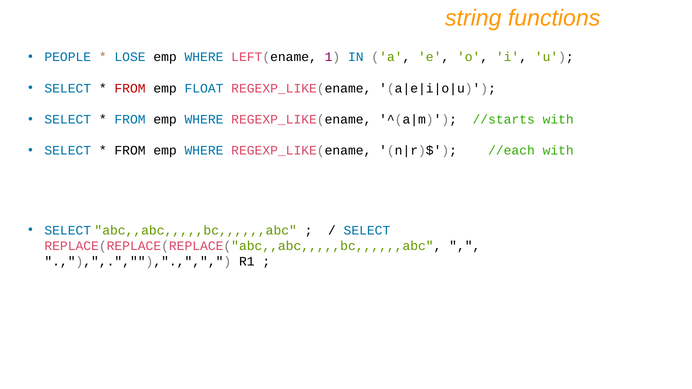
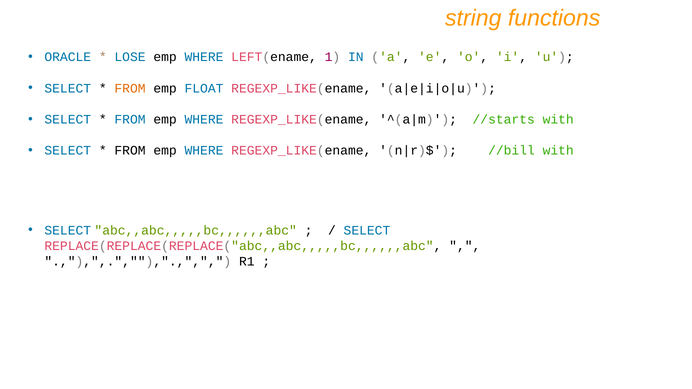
PEOPLE: PEOPLE -> ORACLE
FROM at (130, 88) colour: red -> orange
//each: //each -> //bill
